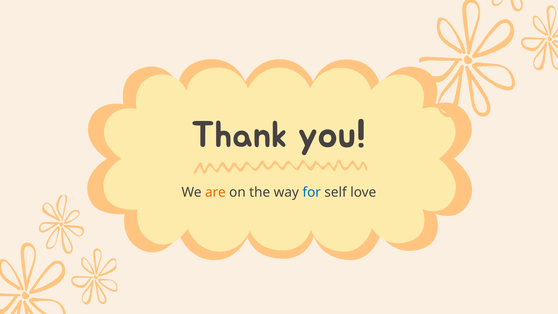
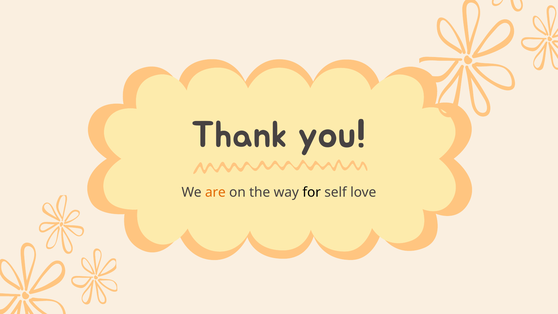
for colour: blue -> black
